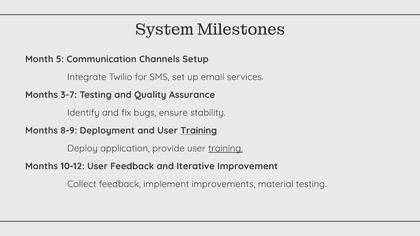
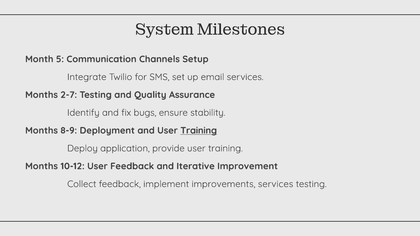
3-7: 3-7 -> 2-7
training at (225, 148) underline: present -> none
improvements material: material -> services
